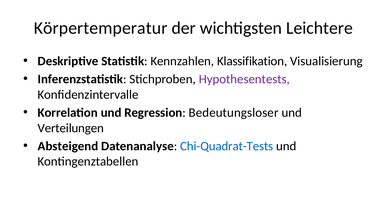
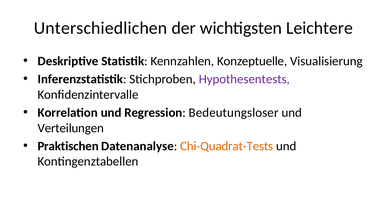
Körpertemperatur: Körpertemperatur -> Unterschiedlichen
Klassifikation: Klassifikation -> Konzeptuelle
Absteigend: Absteigend -> Praktischen
Chi-Quadrat-Tests colour: blue -> orange
